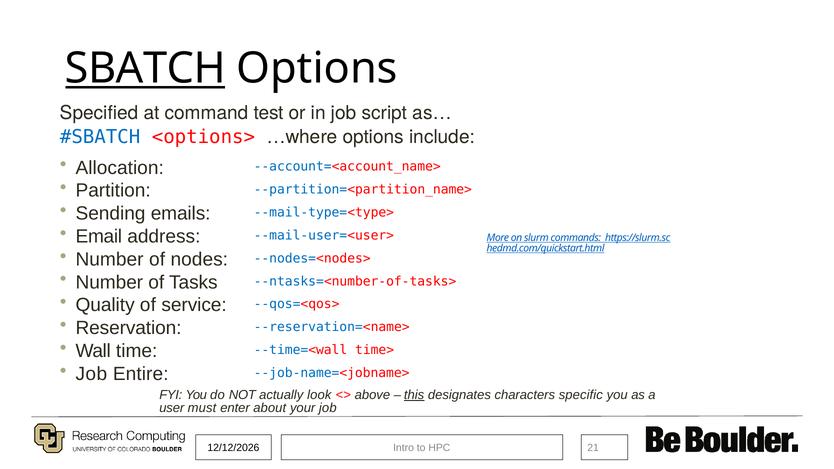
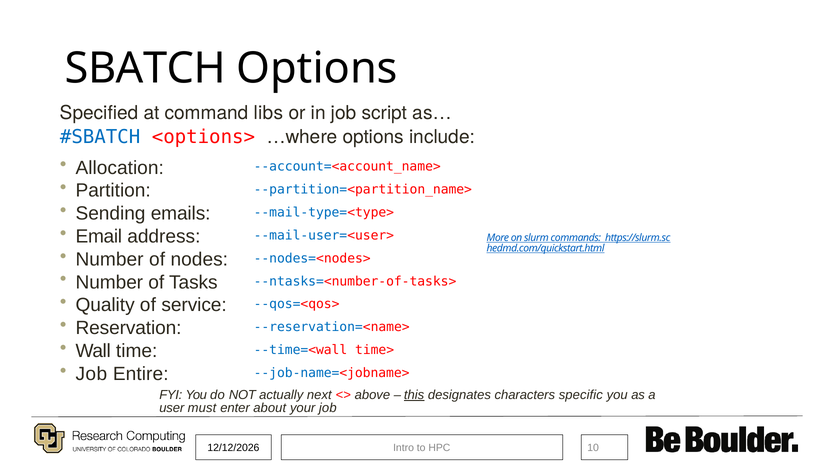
SBATCH underline: present -> none
test: test -> libs
look: look -> next
21: 21 -> 10
